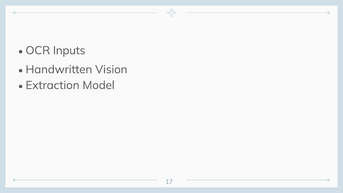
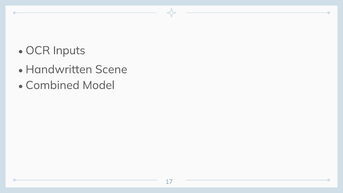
Vision: Vision -> Scene
Extraction: Extraction -> Combined
